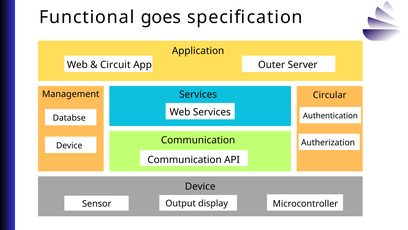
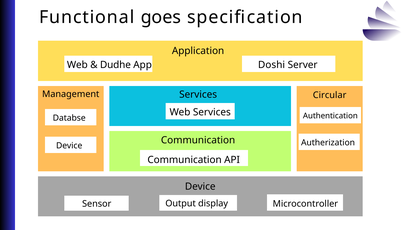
Circuit: Circuit -> Dudhe
Outer: Outer -> Doshi
